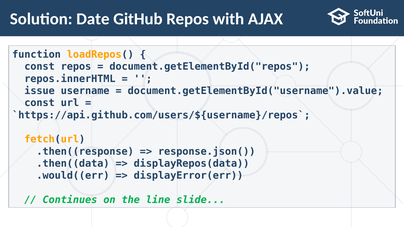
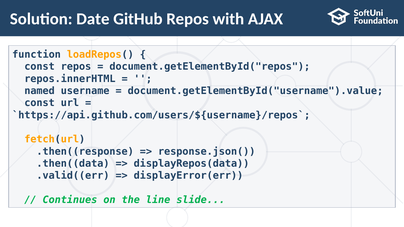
issue: issue -> named
.would((err: .would((err -> .valid((err
